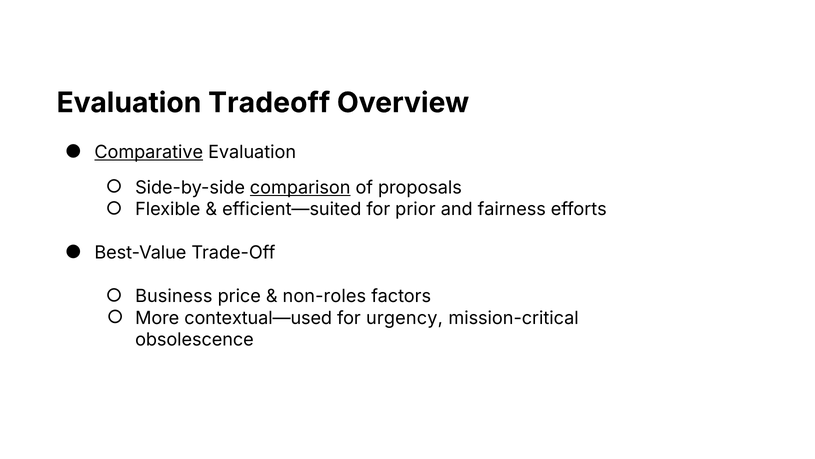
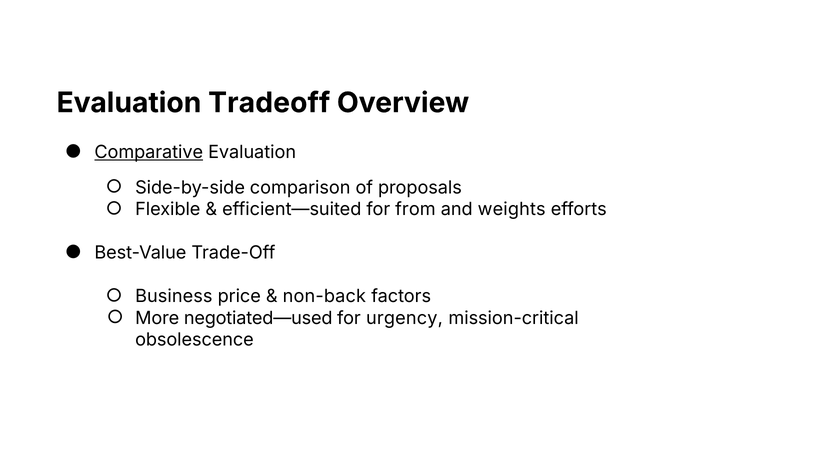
comparison underline: present -> none
prior: prior -> from
fairness: fairness -> weights
non-roles: non-roles -> non-back
contextual—used: contextual—used -> negotiated—used
